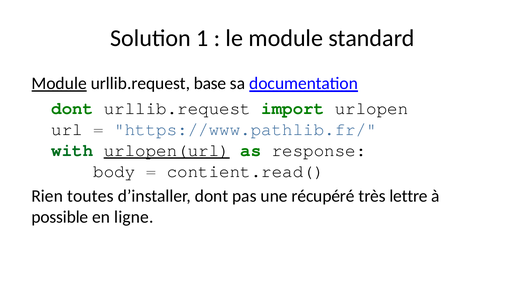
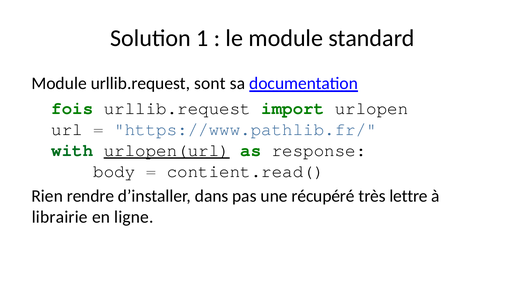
Module at (59, 83) underline: present -> none
base: base -> sont
dont at (72, 108): dont -> fois
toutes: toutes -> rendre
d’installer dont: dont -> dans
possible: possible -> librairie
